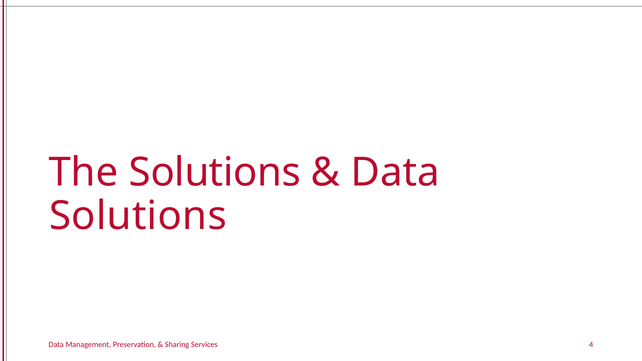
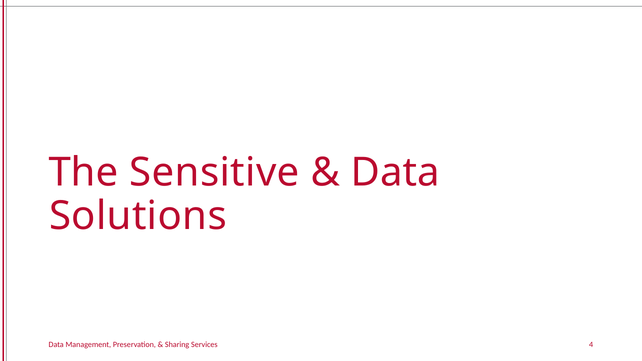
The Solutions: Solutions -> Sensitive
